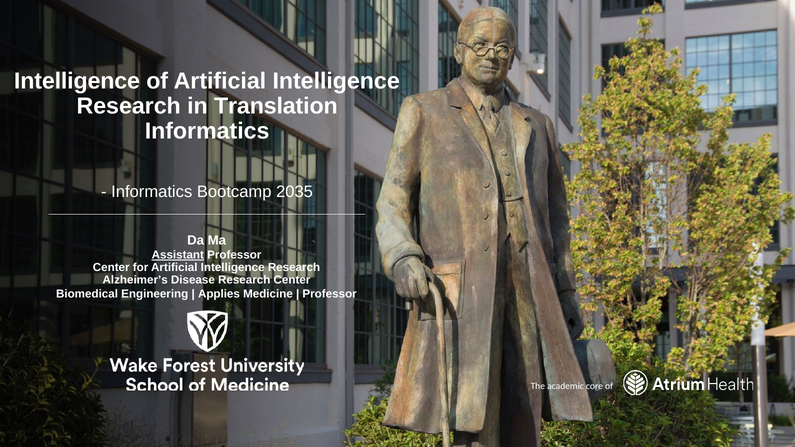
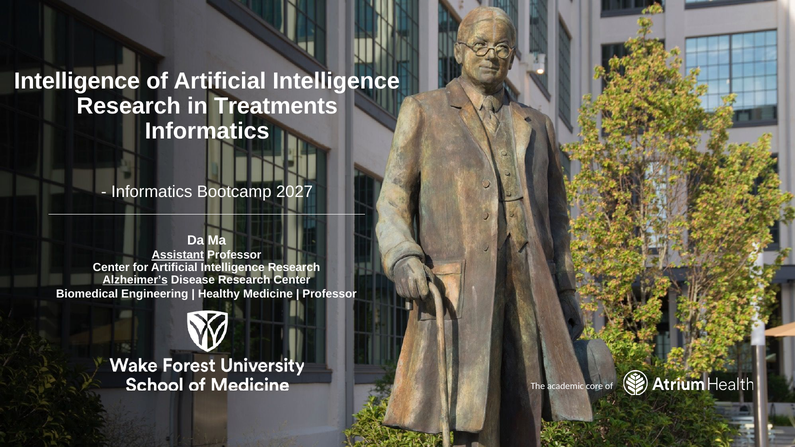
Translation: Translation -> Treatments
2035: 2035 -> 2027
Alzheimer’s underline: none -> present
Applies: Applies -> Healthy
